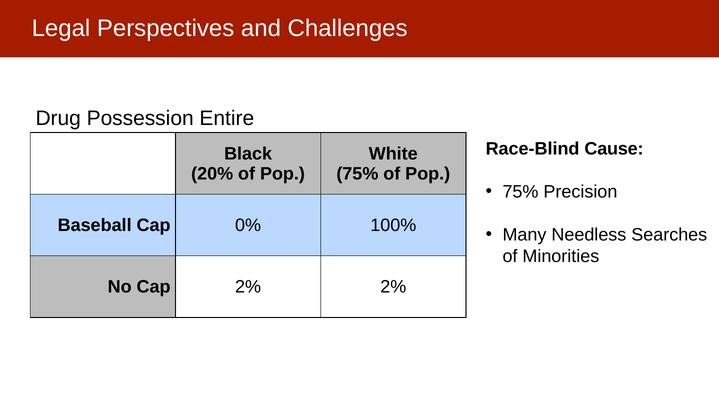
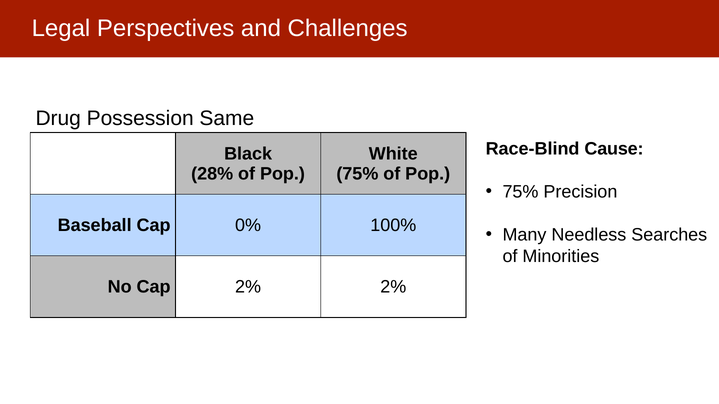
Entire: Entire -> Same
20%: 20% -> 28%
